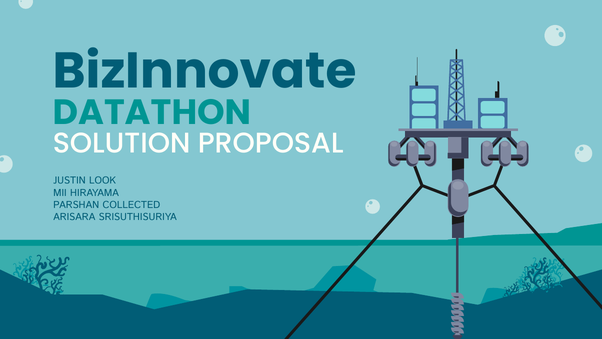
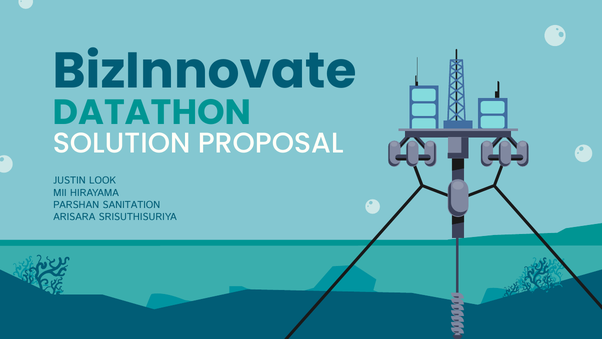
COLLECTED: COLLECTED -> SANITATION
